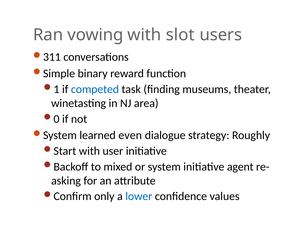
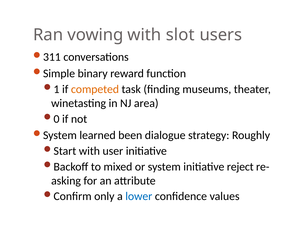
competed colour: blue -> orange
even: even -> been
agent: agent -> reject
